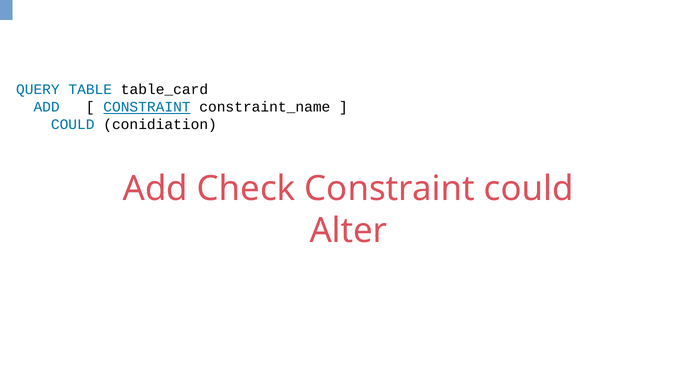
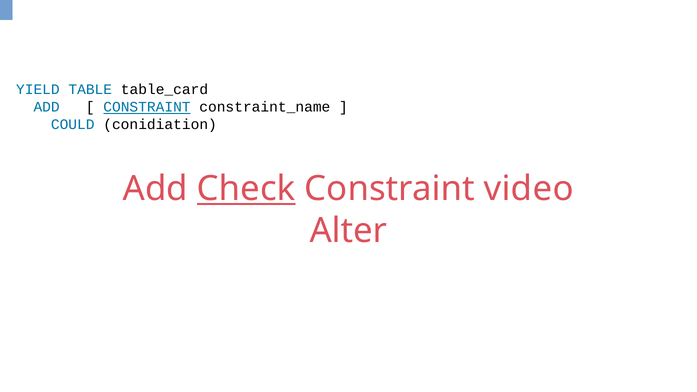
QUERY: QUERY -> YIELD
Check underline: none -> present
Constraint could: could -> video
